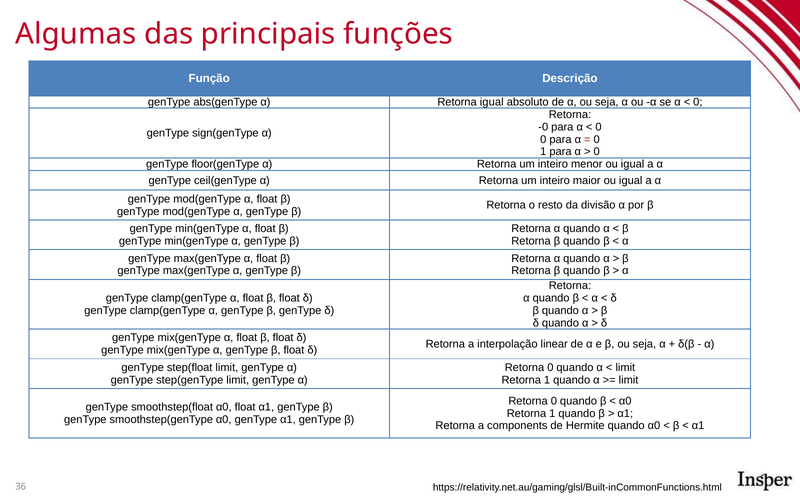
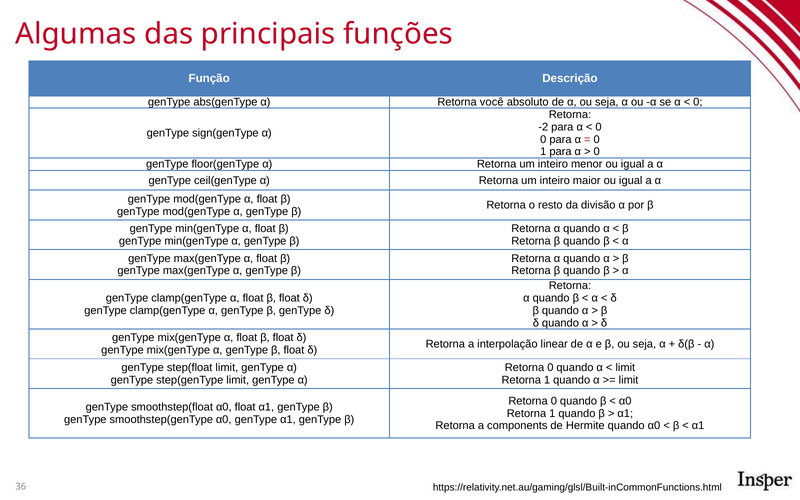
Retorna igual: igual -> você
-0: -0 -> -2
